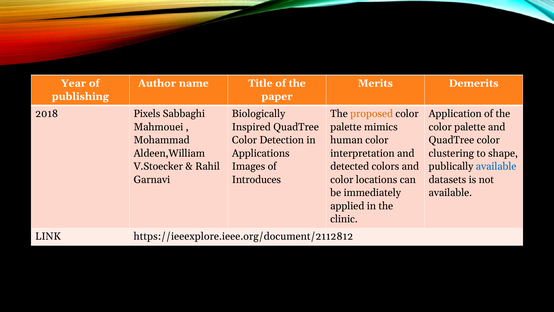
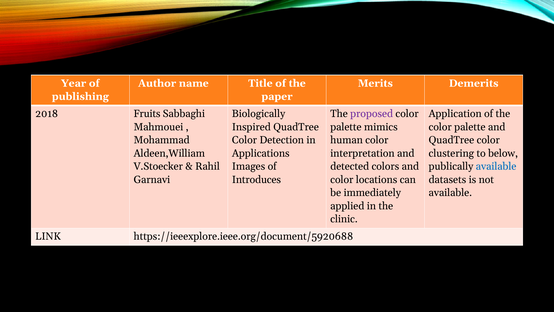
Pixels: Pixels -> Fruits
proposed colour: orange -> purple
shape: shape -> below
https://ieeexplore.ieee.org/document/2112812: https://ieeexplore.ieee.org/document/2112812 -> https://ieeexplore.ieee.org/document/5920688
